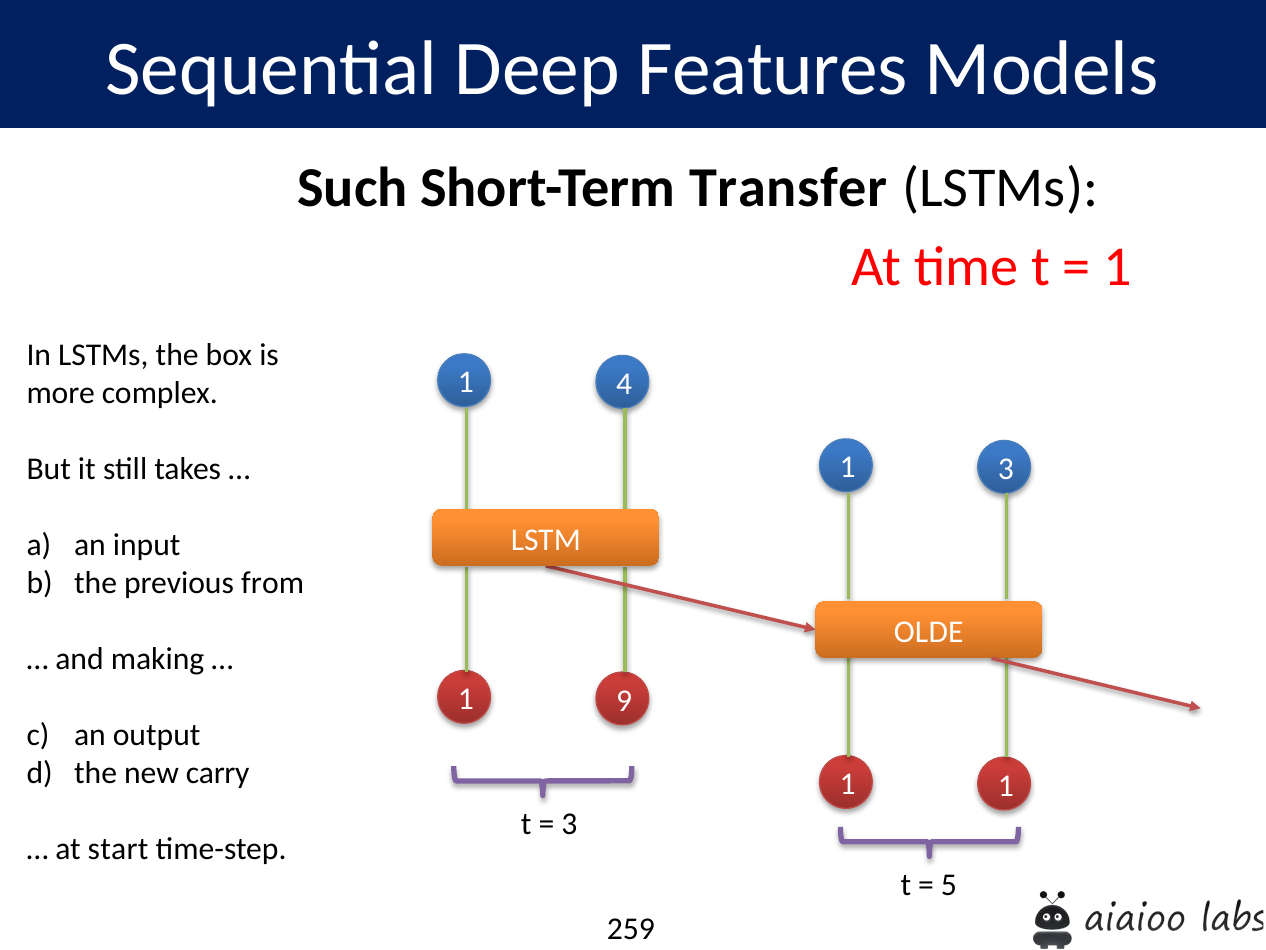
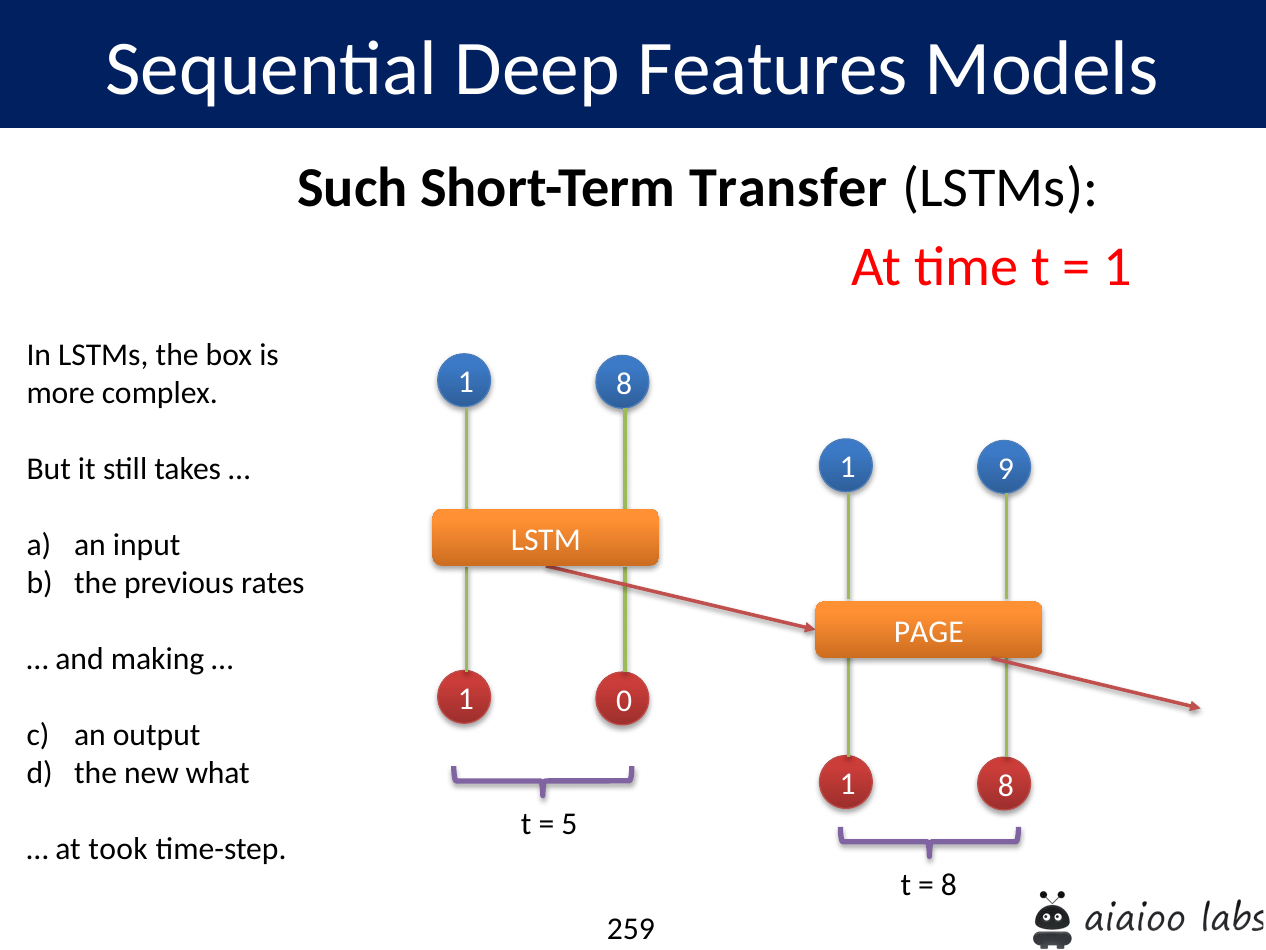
4 at (624, 384): 4 -> 8
1 3: 3 -> 9
from: from -> rates
OLDE: OLDE -> PAGE
9: 9 -> 0
carry: carry -> what
1 at (1006, 785): 1 -> 8
3 at (569, 823): 3 -> 5
start: start -> took
5 at (949, 885): 5 -> 8
